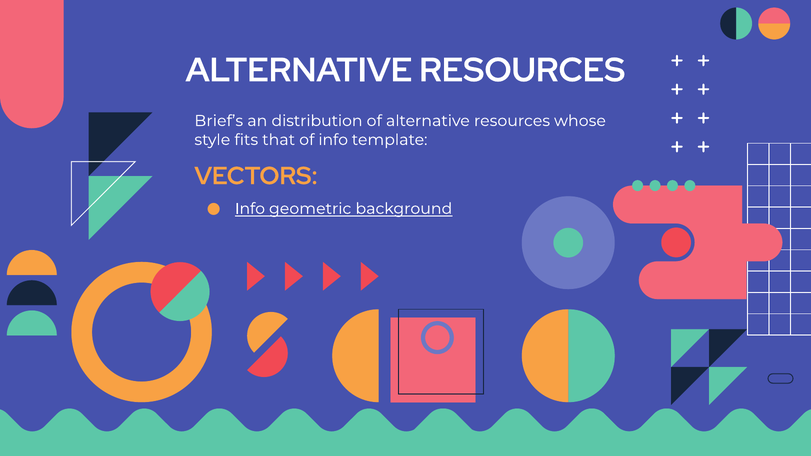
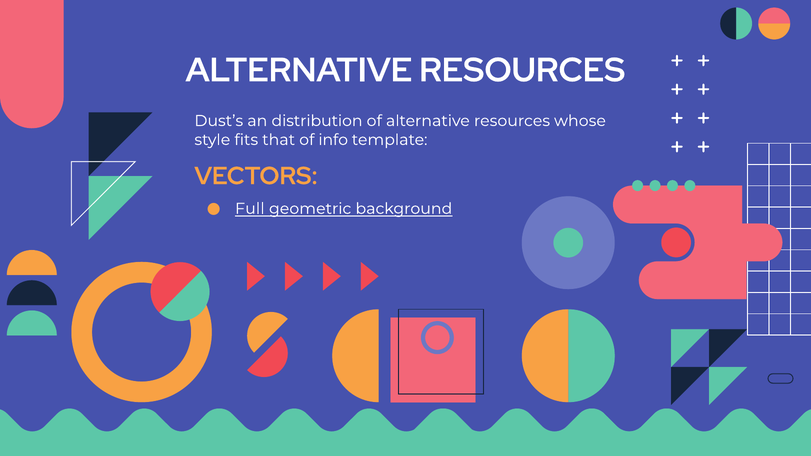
Brief’s: Brief’s -> Dust’s
Info at (250, 209): Info -> Full
